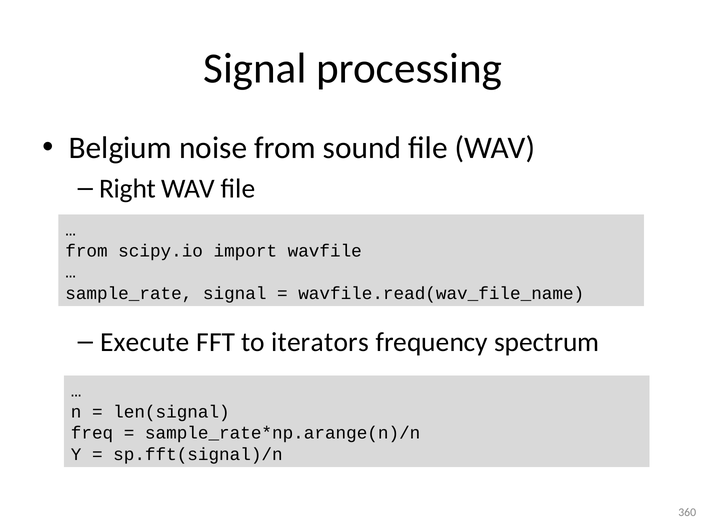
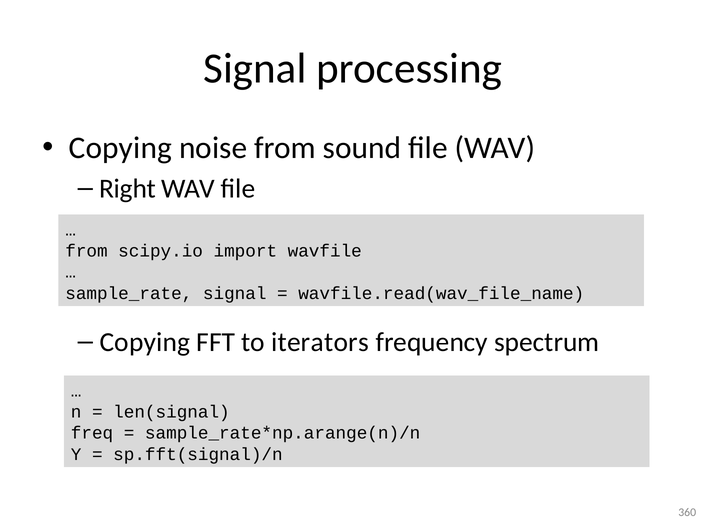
Belgium at (120, 148): Belgium -> Copying
Execute at (145, 343): Execute -> Copying
